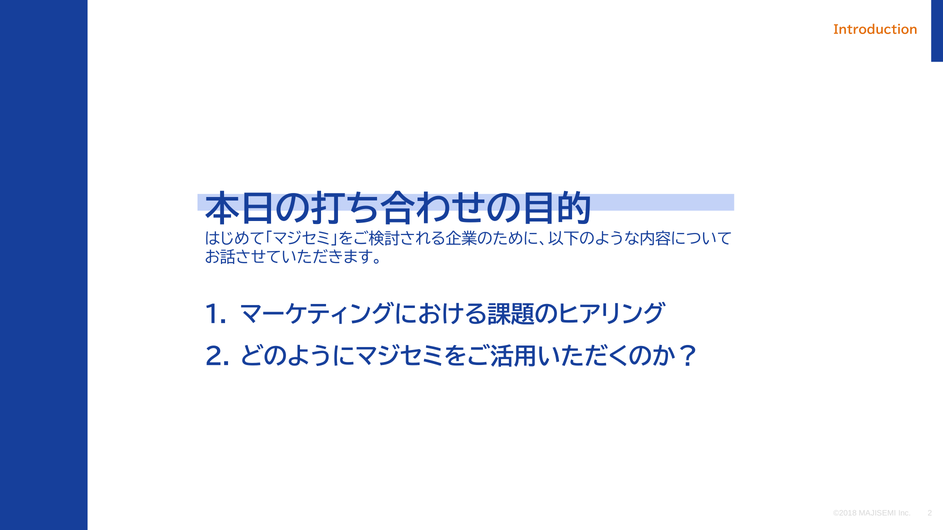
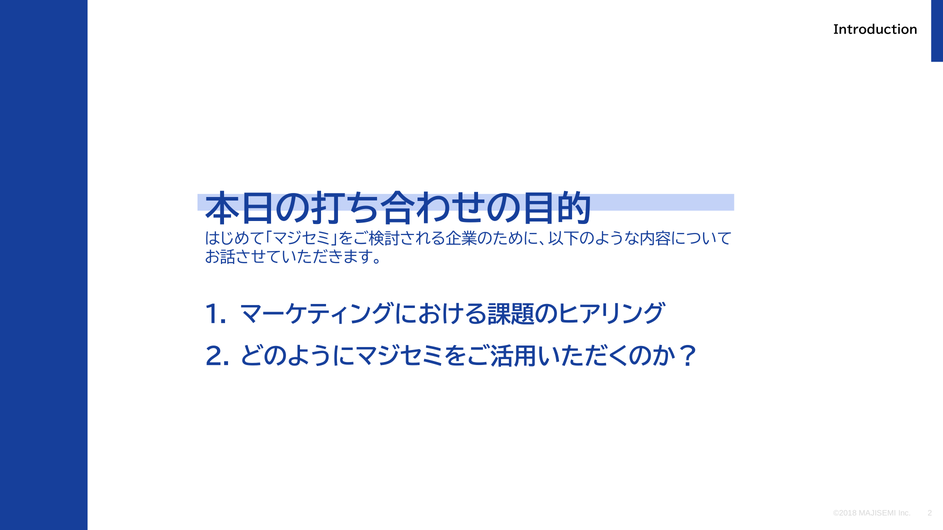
Introduction colour: orange -> black
